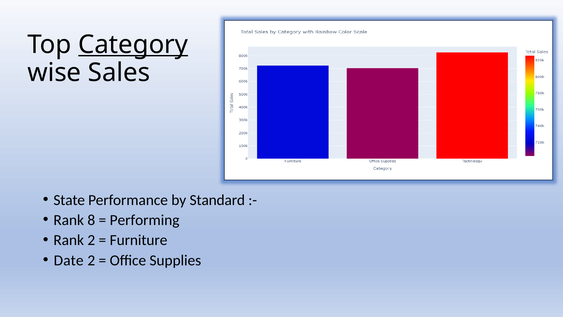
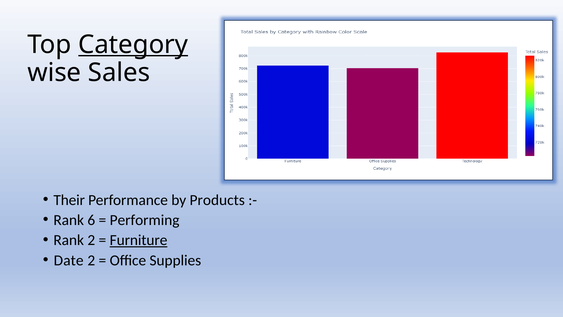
State: State -> Their
Standard: Standard -> Products
8: 8 -> 6
Furniture underline: none -> present
